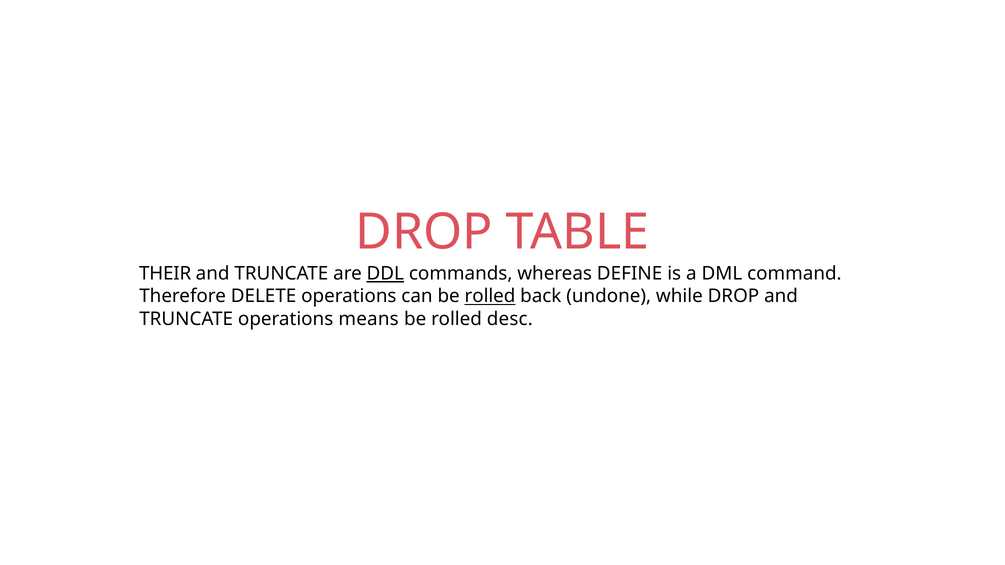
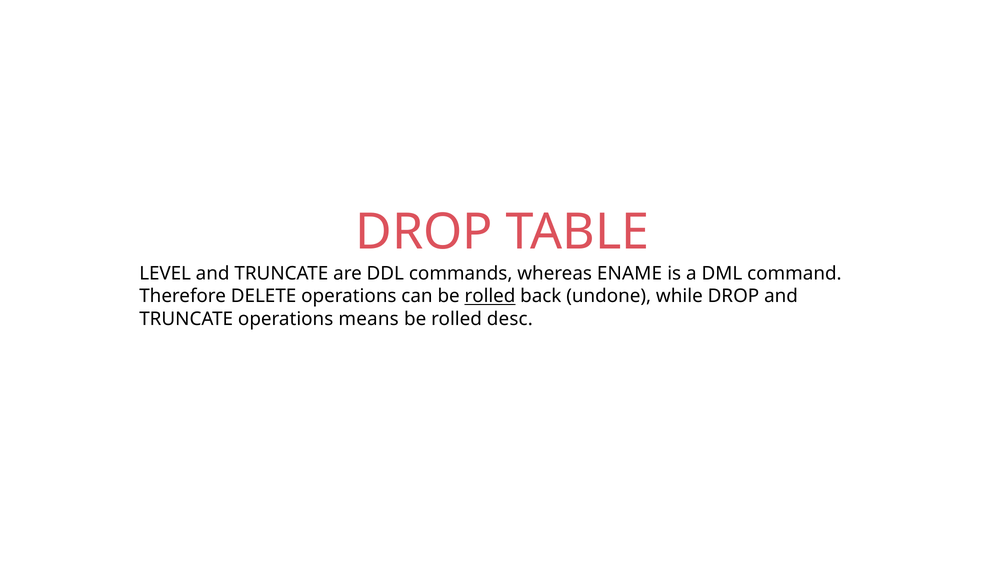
THEIR: THEIR -> LEVEL
DDL underline: present -> none
DEFINE: DEFINE -> ENAME
